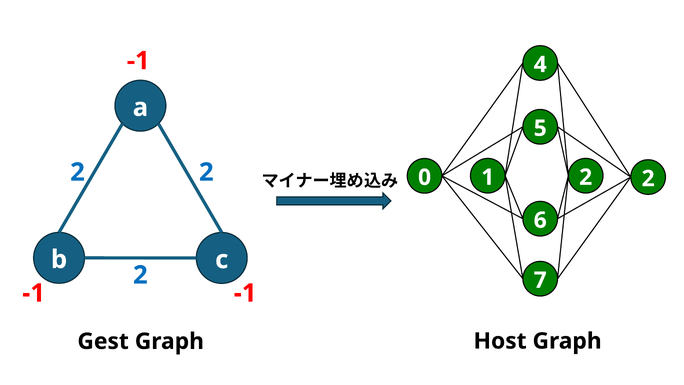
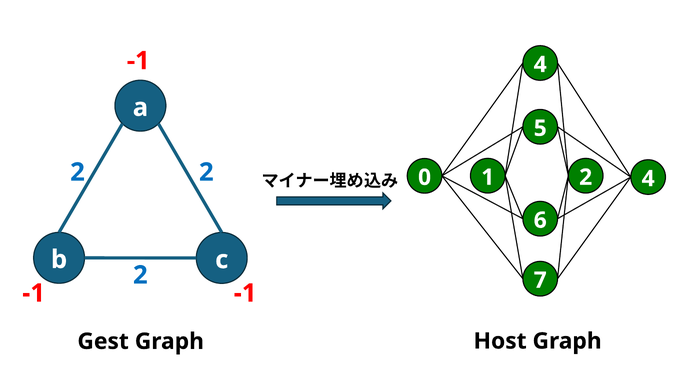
1 2 2: 2 -> 4
